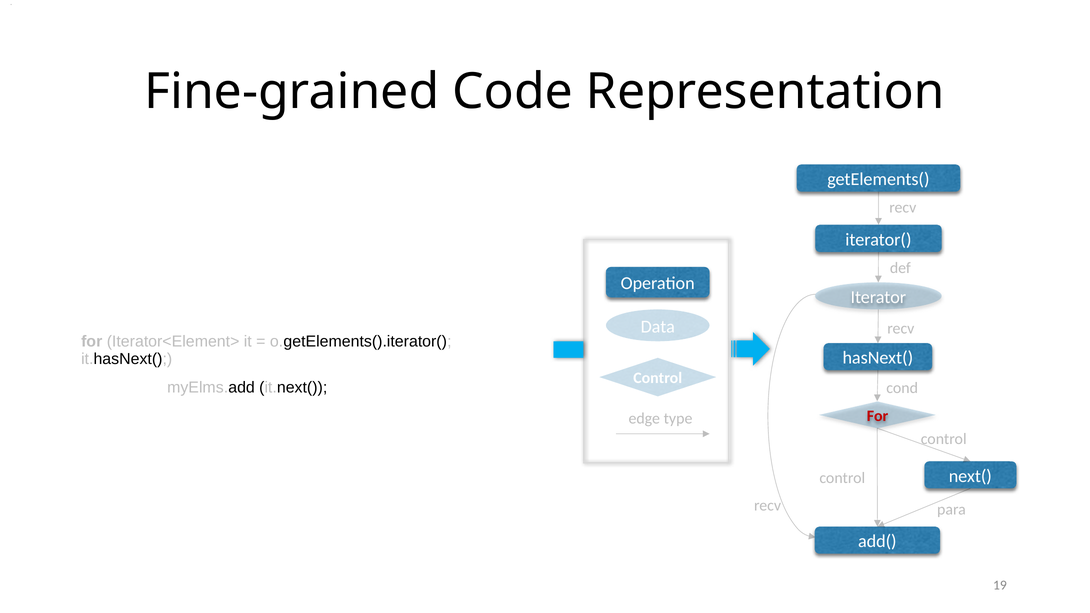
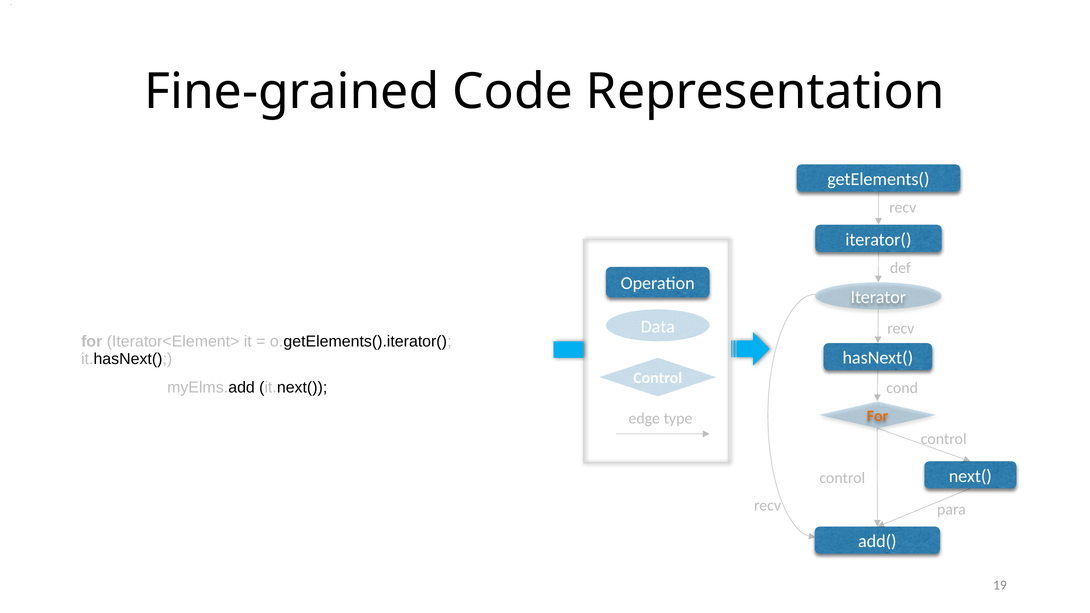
For at (877, 416) colour: red -> orange
